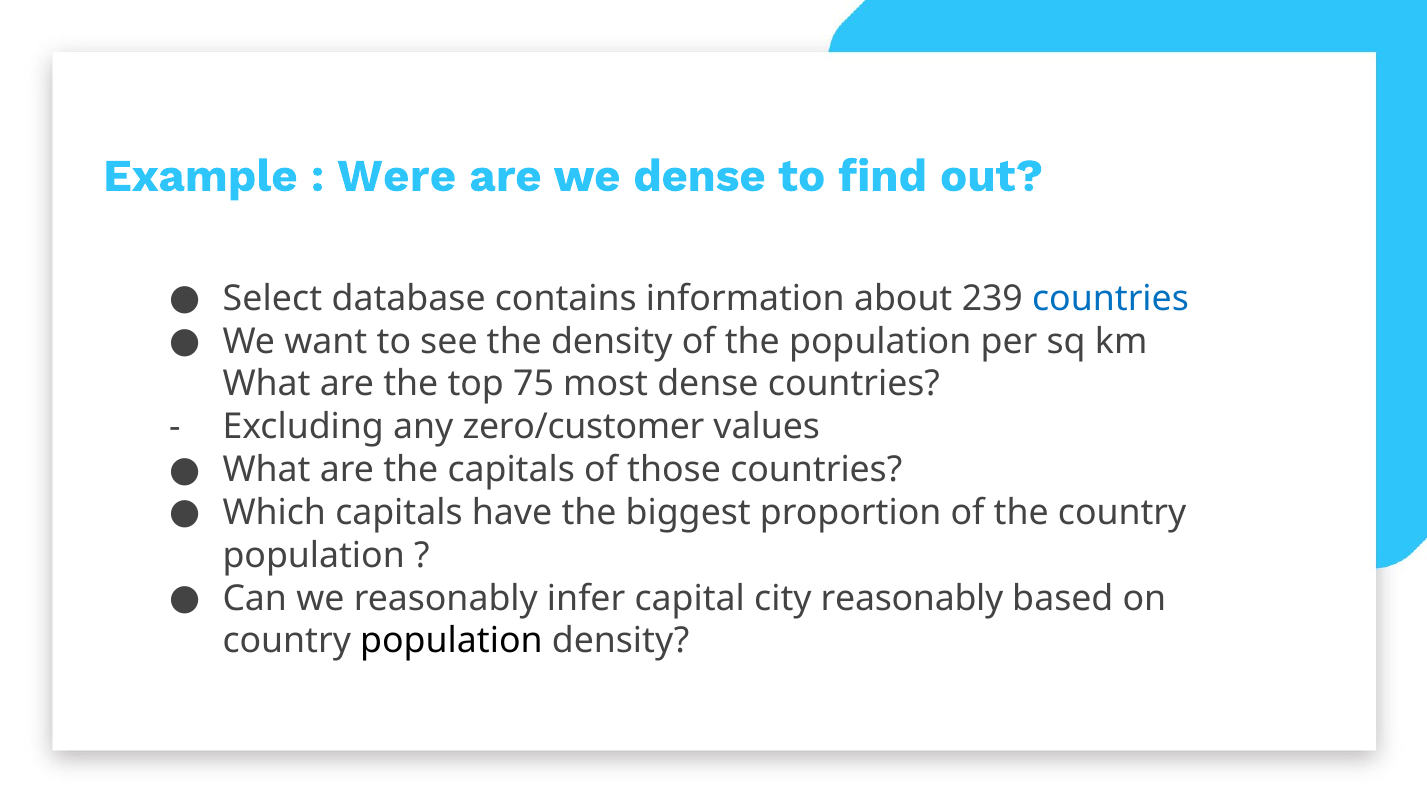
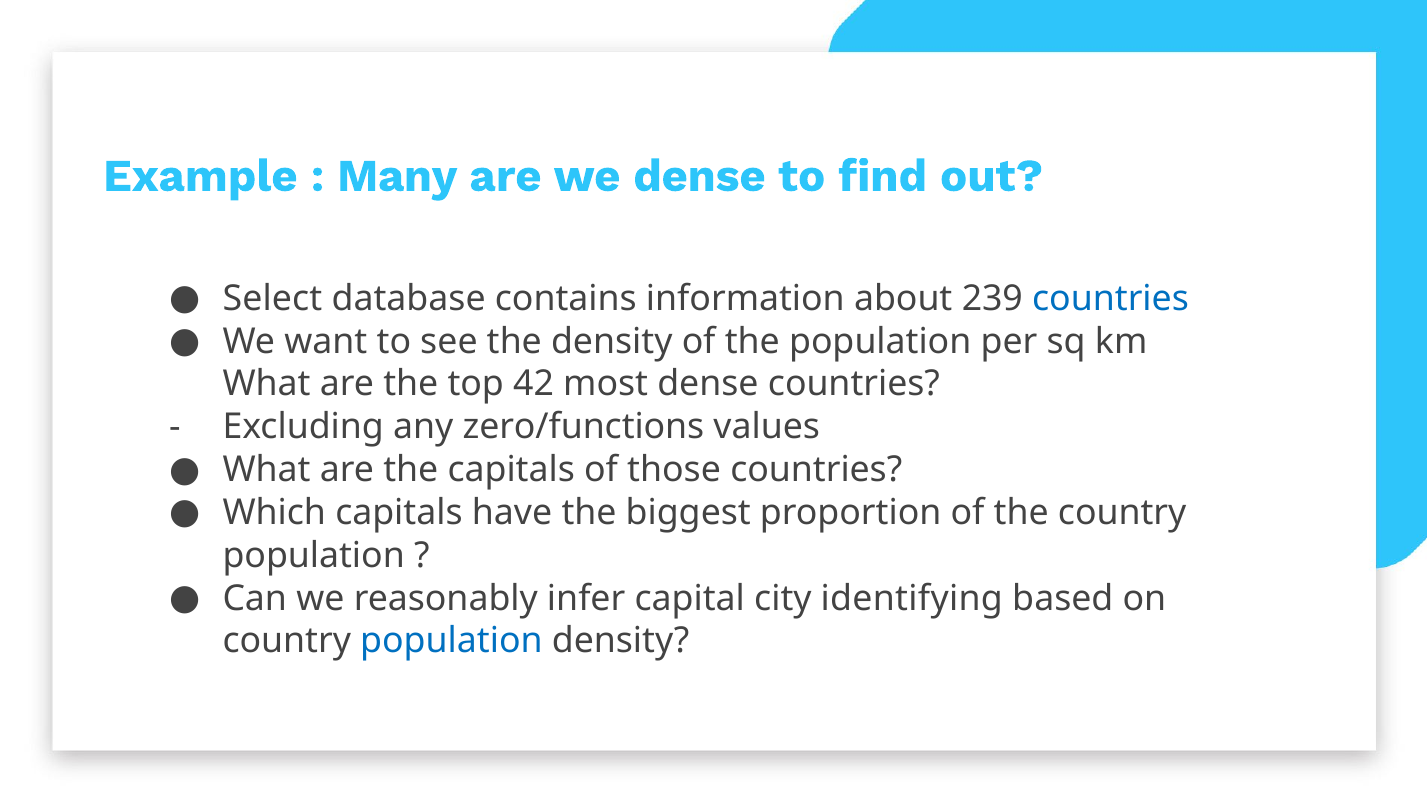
Were: Were -> Many
75: 75 -> 42
zero/customer: zero/customer -> zero/functions
city reasonably: reasonably -> identifying
population at (451, 641) colour: black -> blue
